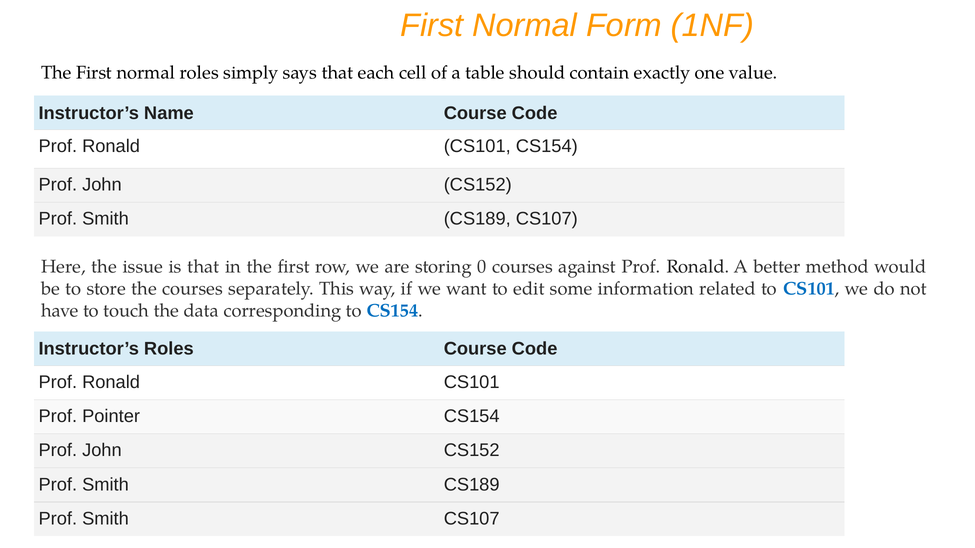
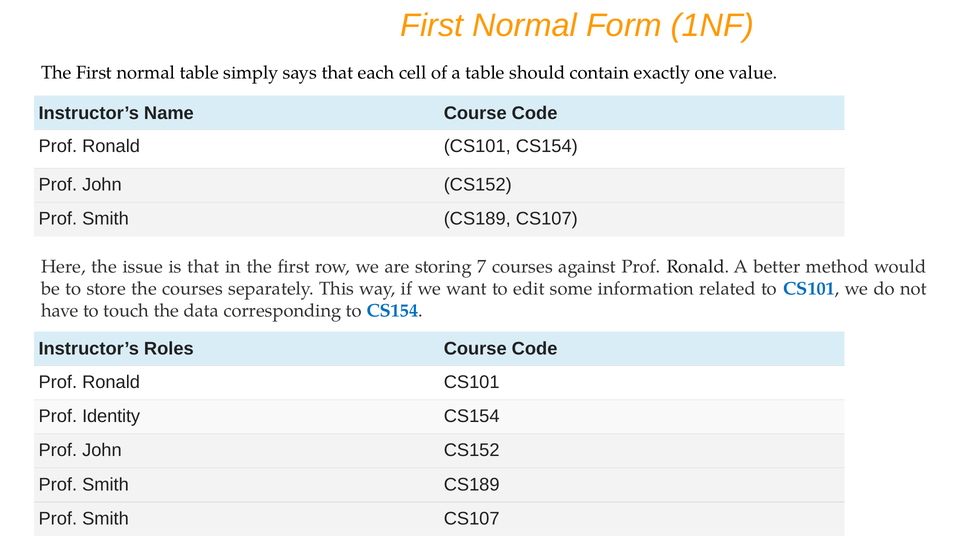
normal roles: roles -> table
0: 0 -> 7
Pointer: Pointer -> Identity
